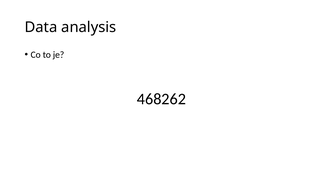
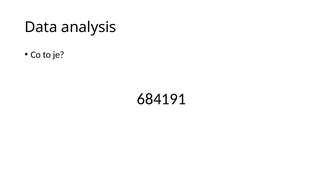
468262: 468262 -> 684191
